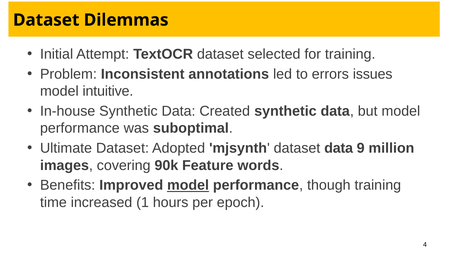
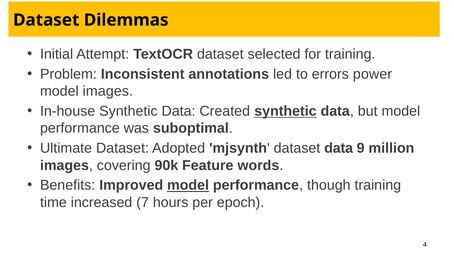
issues: issues -> power
model intuitive: intuitive -> images
synthetic at (285, 111) underline: none -> present
1: 1 -> 7
